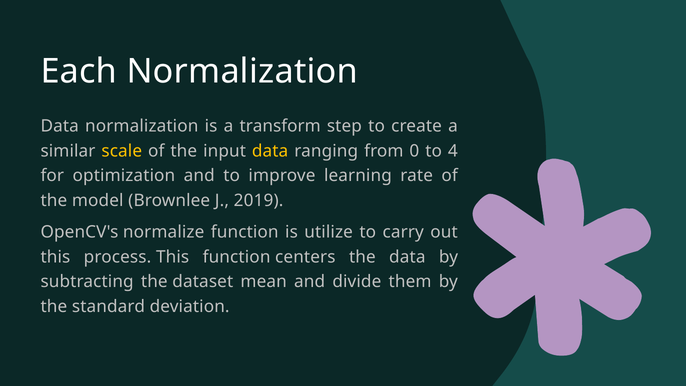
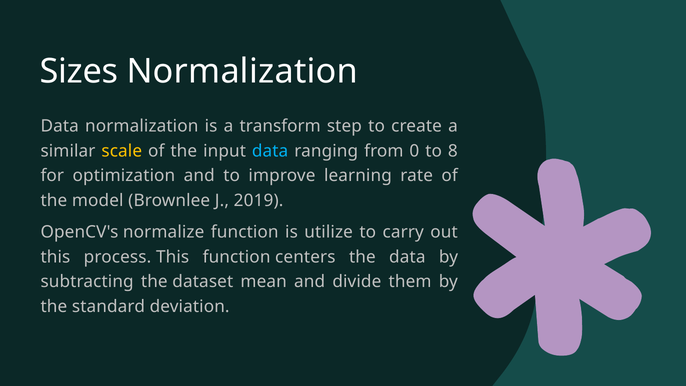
Each: Each -> Sizes
data at (270, 151) colour: yellow -> light blue
4: 4 -> 8
